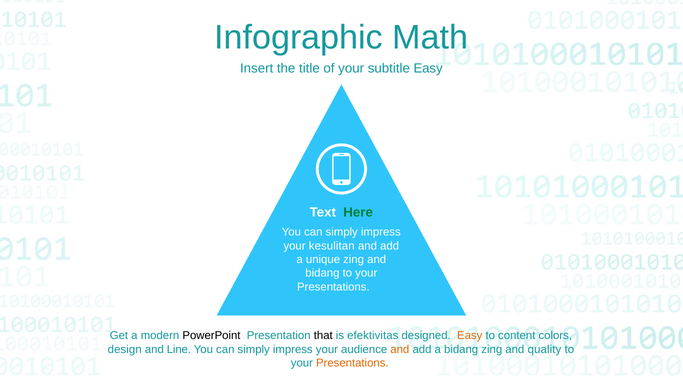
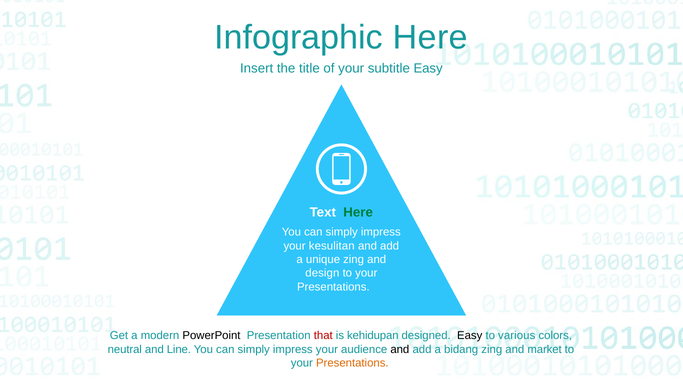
Infographic Math: Math -> Here
bidang at (322, 273): bidang -> design
that colour: black -> red
efektivitas: efektivitas -> kehidupan
Easy at (470, 336) colour: orange -> black
content: content -> various
design: design -> neutral
and at (400, 349) colour: orange -> black
quality: quality -> market
